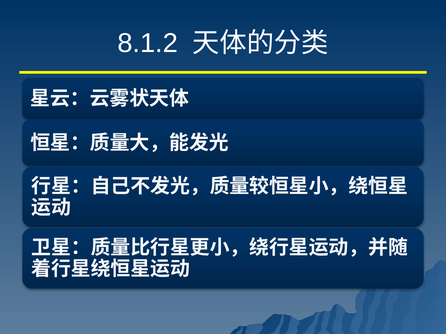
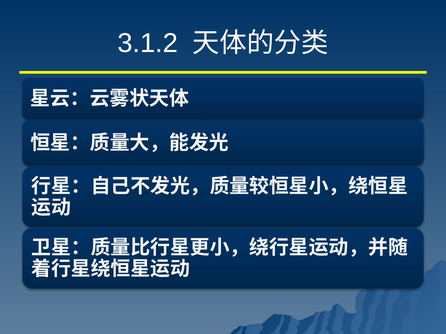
8.1.2: 8.1.2 -> 3.1.2
